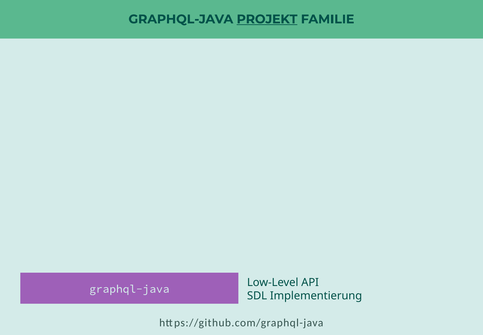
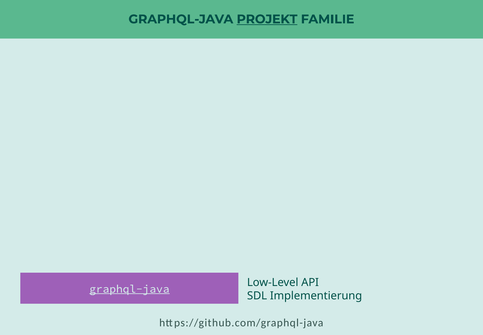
graphql-java at (129, 288) underline: none -> present
